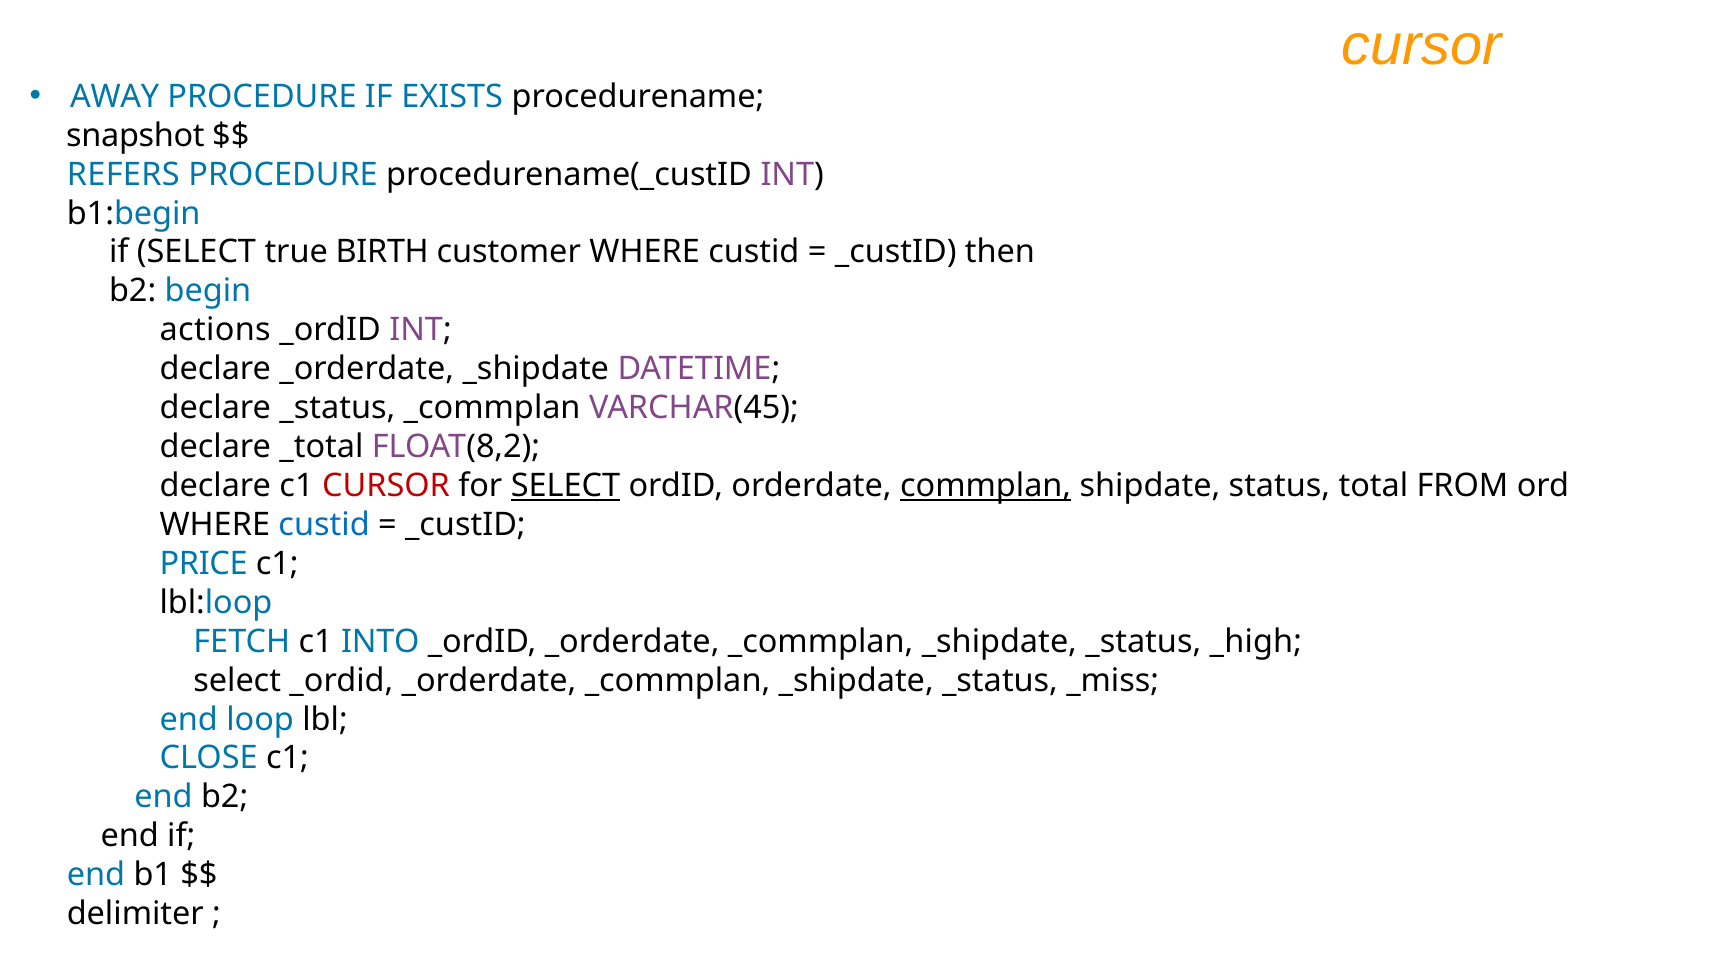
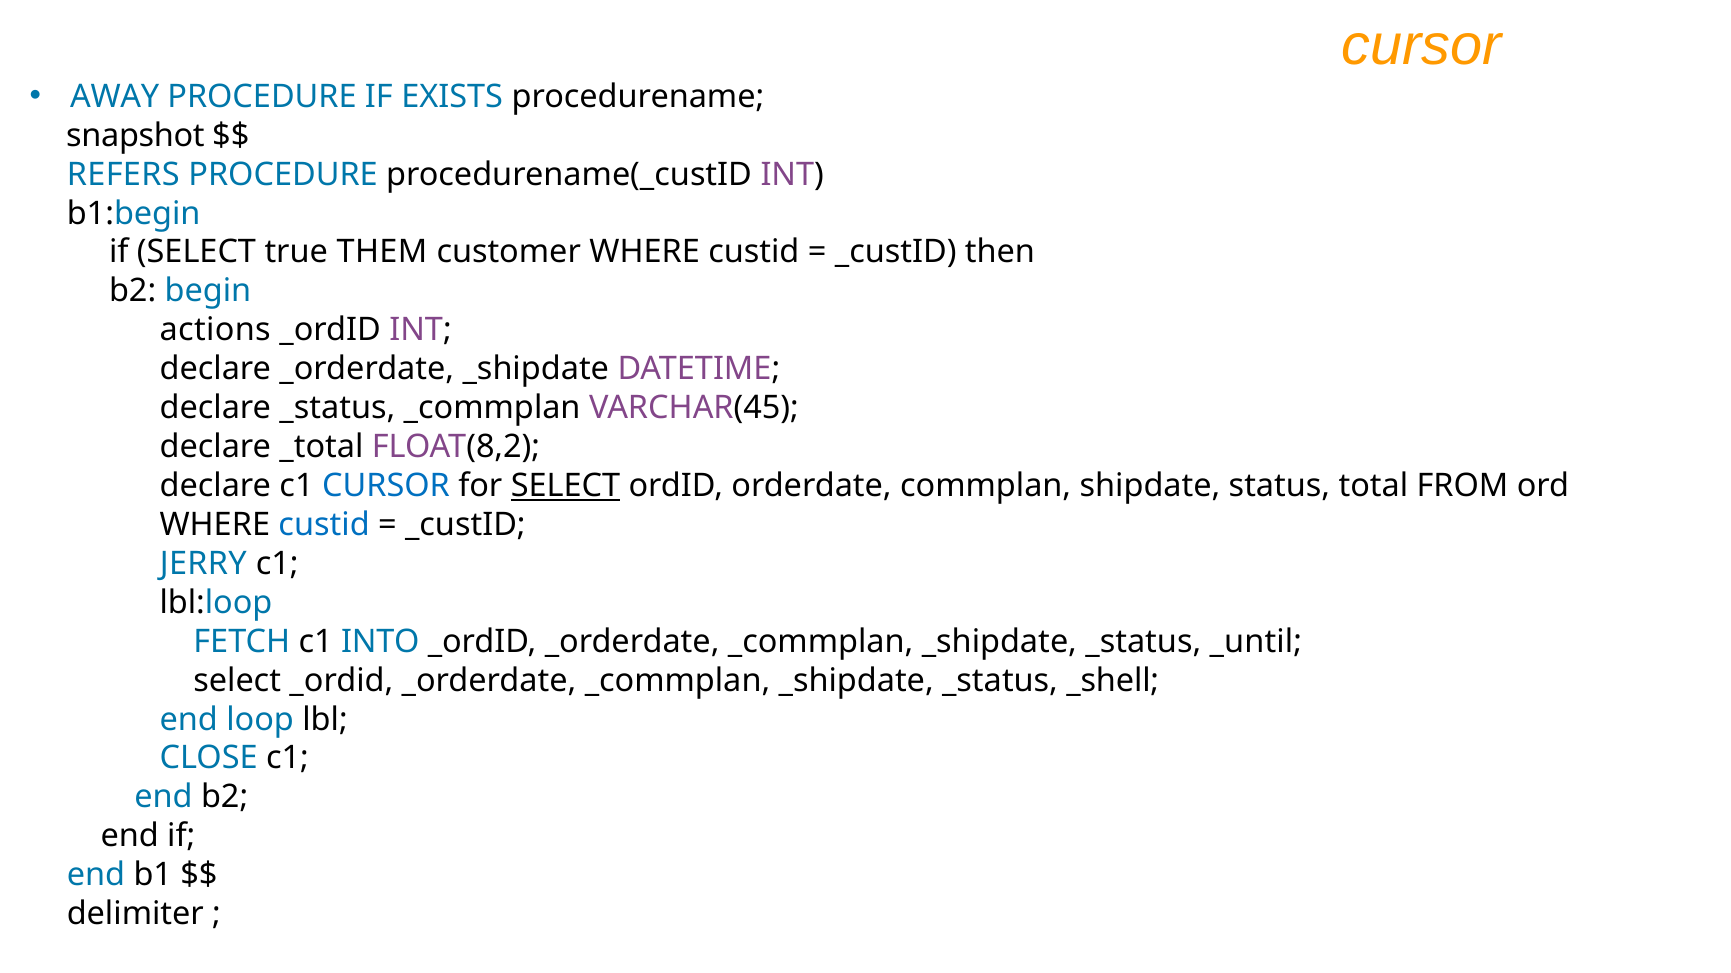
BIRTH: BIRTH -> THEM
CURSOR at (386, 486) colour: red -> blue
commplan underline: present -> none
PRICE: PRICE -> JERRY
_high: _high -> _until
_miss: _miss -> _shell
